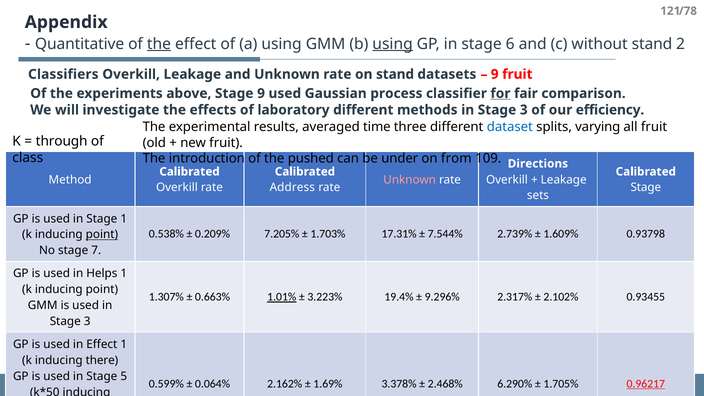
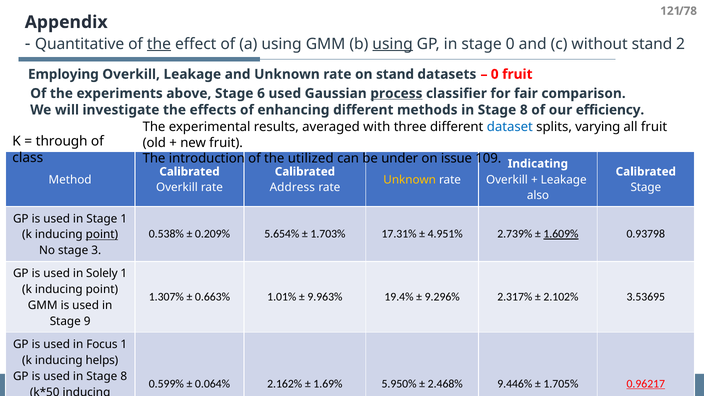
stage 6: 6 -> 0
Classifiers: Classifiers -> Employing
9 at (495, 74): 9 -> 0
Stage 9: 9 -> 6
process underline: none -> present
for underline: present -> none
laboratory: laboratory -> enhancing
methods in Stage 3: 3 -> 8
time: time -> with
pushed: pushed -> utilized
from: from -> issue
Directions: Directions -> Indicating
Unknown at (410, 180) colour: pink -> yellow
sets: sets -> also
7.205%: 7.205% -> 5.654%
7.544%: 7.544% -> 4.951%
1.609% underline: none -> present
7: 7 -> 3
Helps: Helps -> Solely
1.01% underline: present -> none
3.223%: 3.223% -> 9.963%
0.93455: 0.93455 -> 3.53695
3 at (87, 321): 3 -> 9
in Effect: Effect -> Focus
there: there -> helps
used in Stage 5: 5 -> 8
3.378%: 3.378% -> 5.950%
6.290%: 6.290% -> 9.446%
